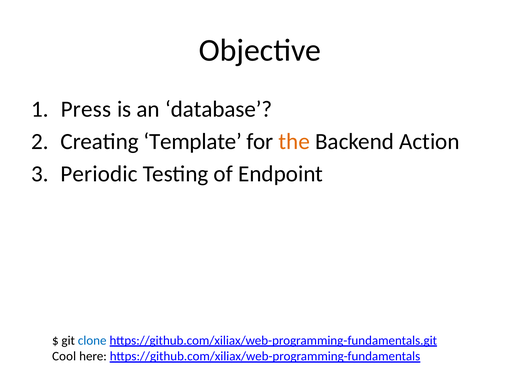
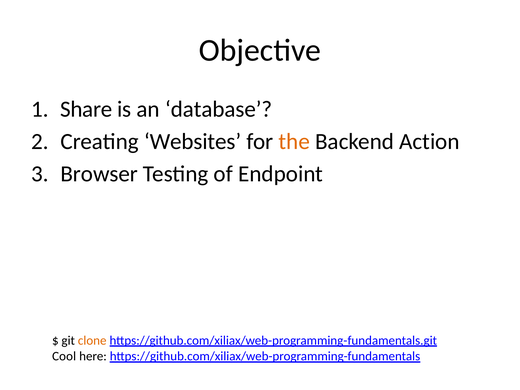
Press: Press -> Share
Template: Template -> Websites
Periodic: Periodic -> Browser
clone colour: blue -> orange
